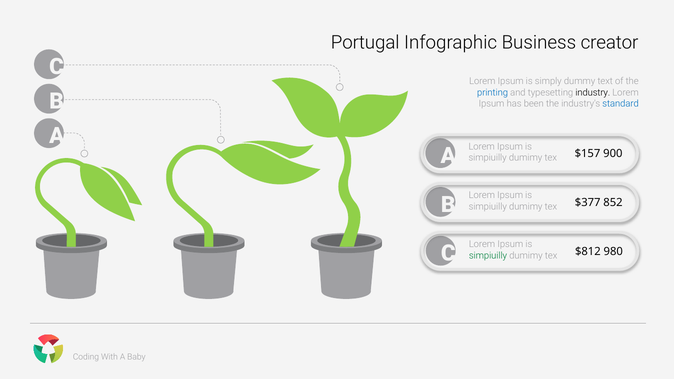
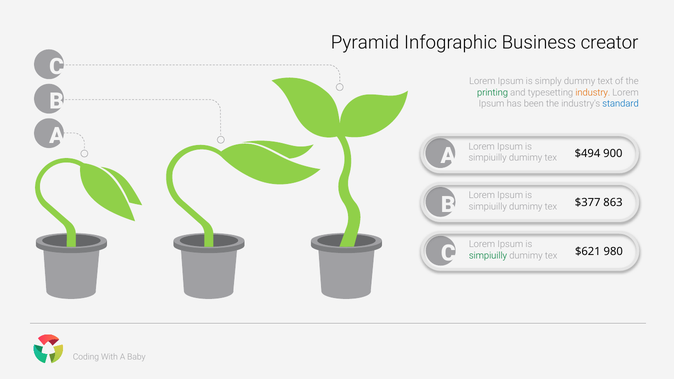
Portugal: Portugal -> Pyramid
printing colour: blue -> green
industry colour: black -> orange
$157: $157 -> $494
852: 852 -> 863
$812: $812 -> $621
